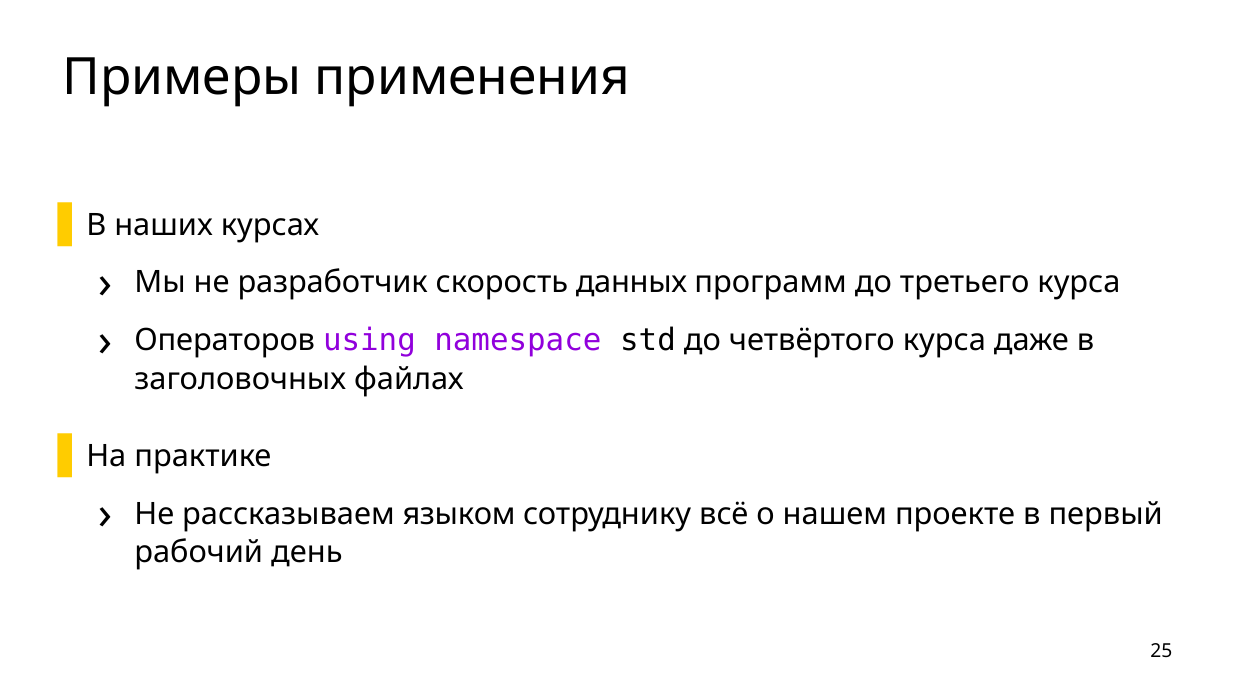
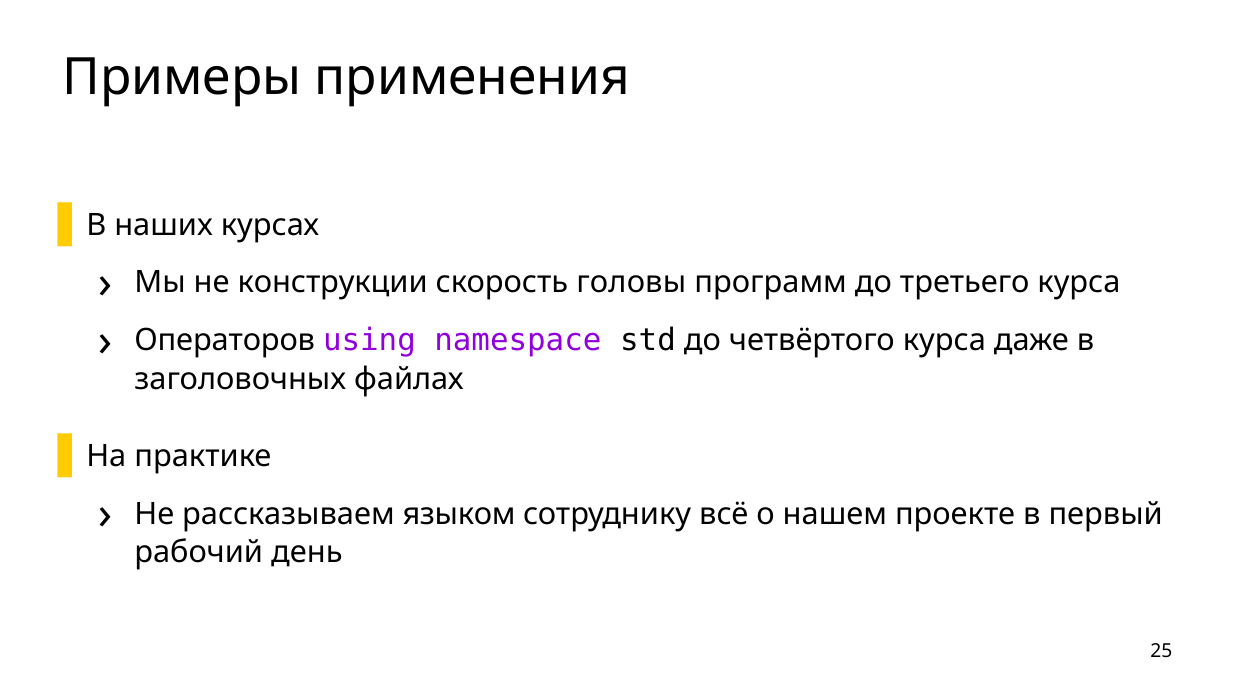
разработчик: разработчик -> конструкции
данных: данных -> головы
